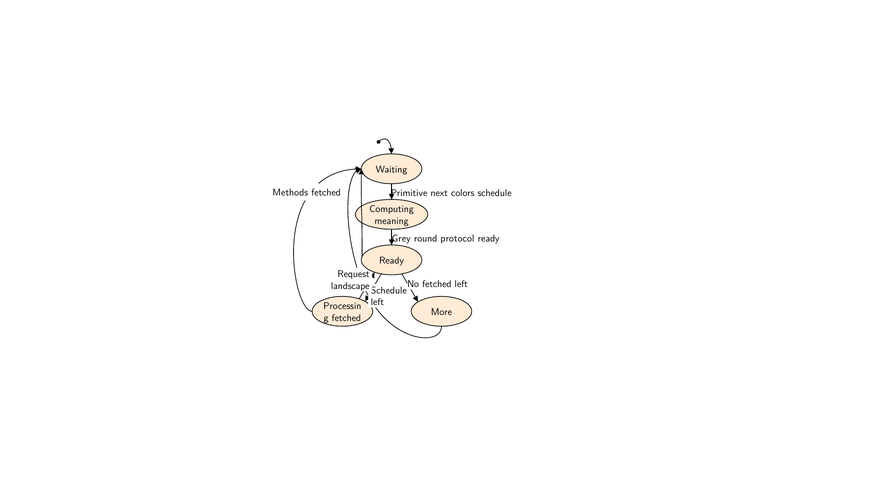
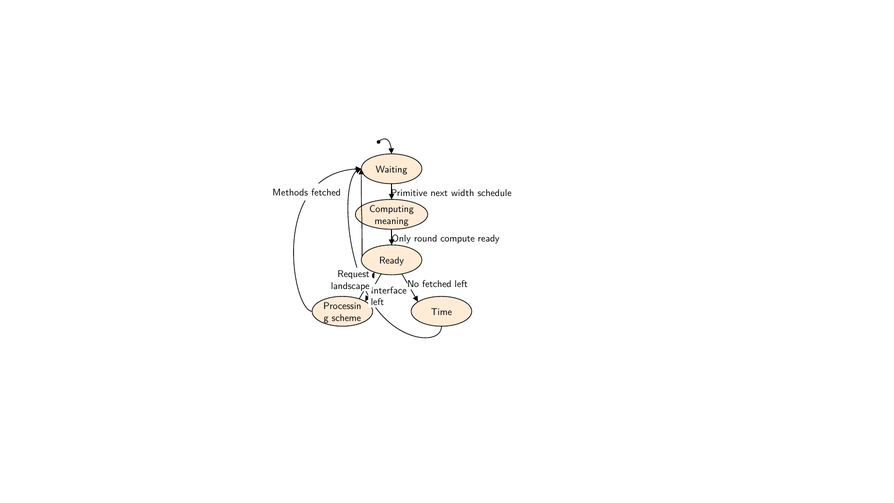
colors: colors -> width
Grey: Grey -> Only
protocol: protocol -> compute
Schedule at (389, 290): Schedule -> Interface
More: More -> Time
fetched at (346, 318): fetched -> scheme
